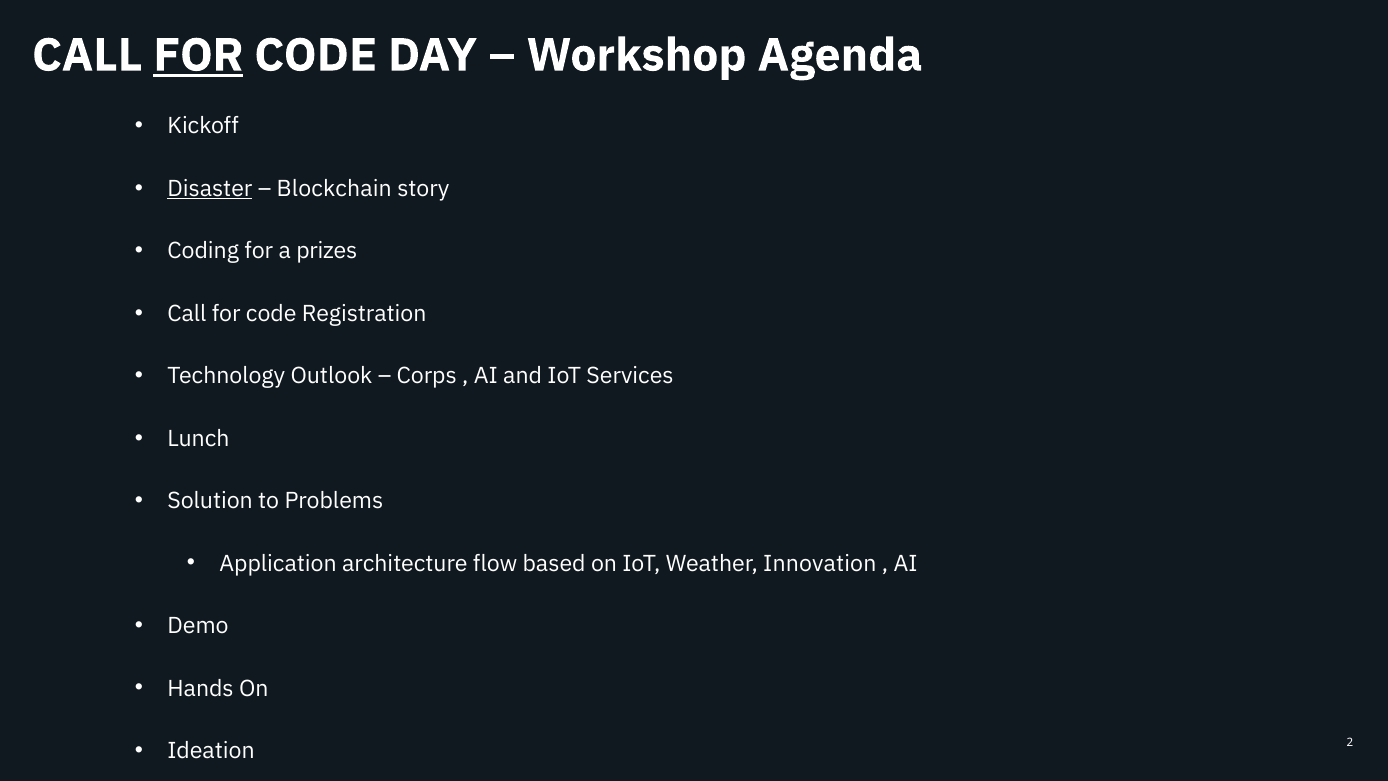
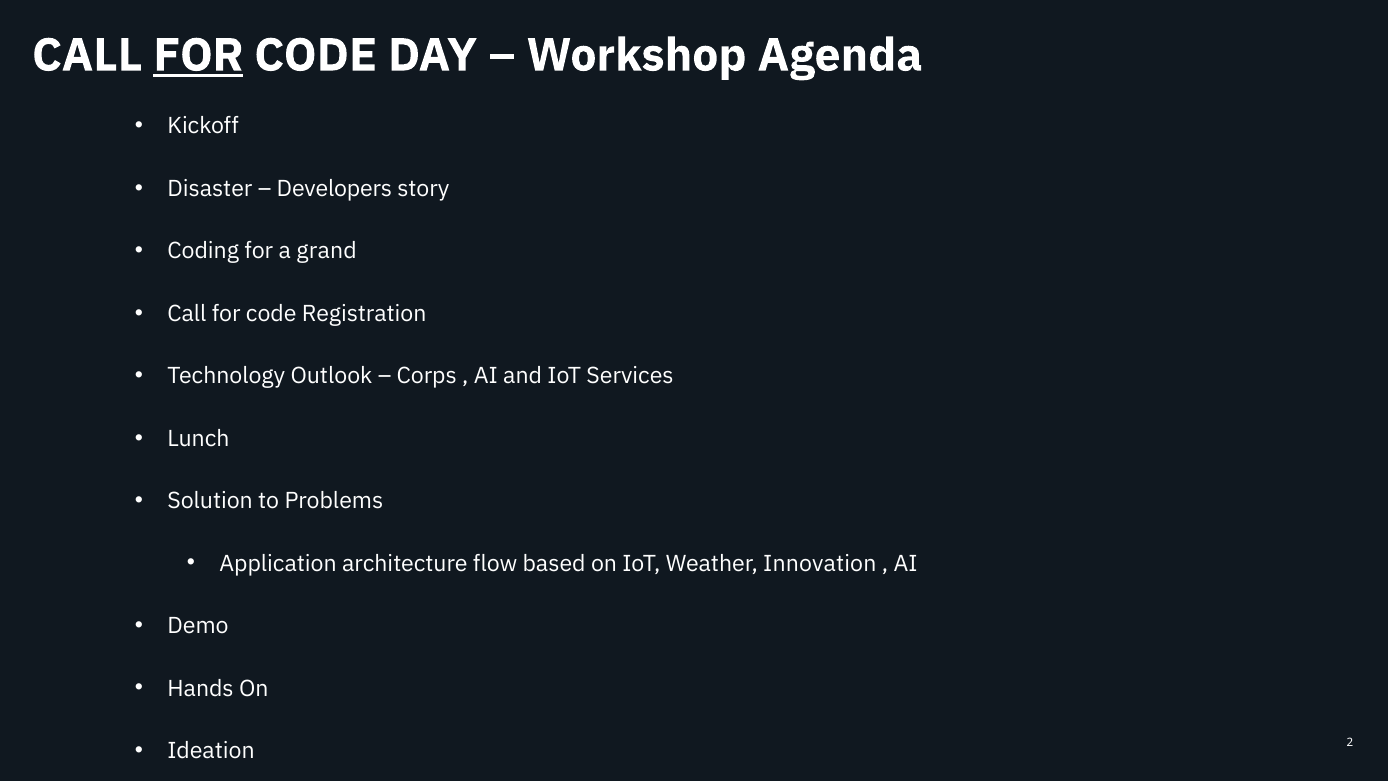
Disaster underline: present -> none
Blockchain: Blockchain -> Developers
prizes: prizes -> grand
